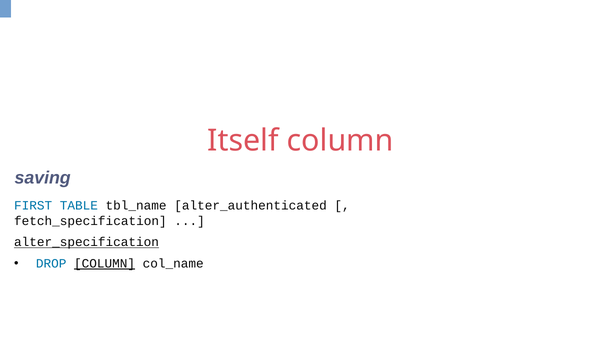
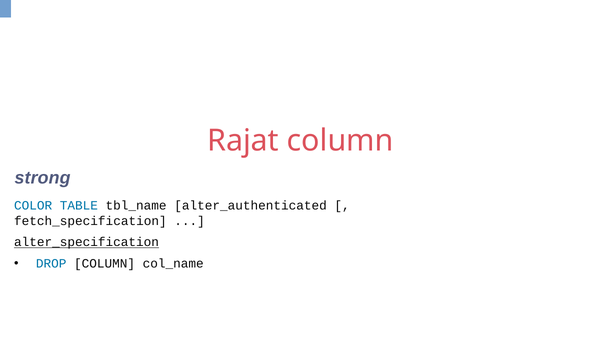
Itself: Itself -> Rajat
saving: saving -> strong
FIRST: FIRST -> COLOR
COLUMN at (105, 263) underline: present -> none
